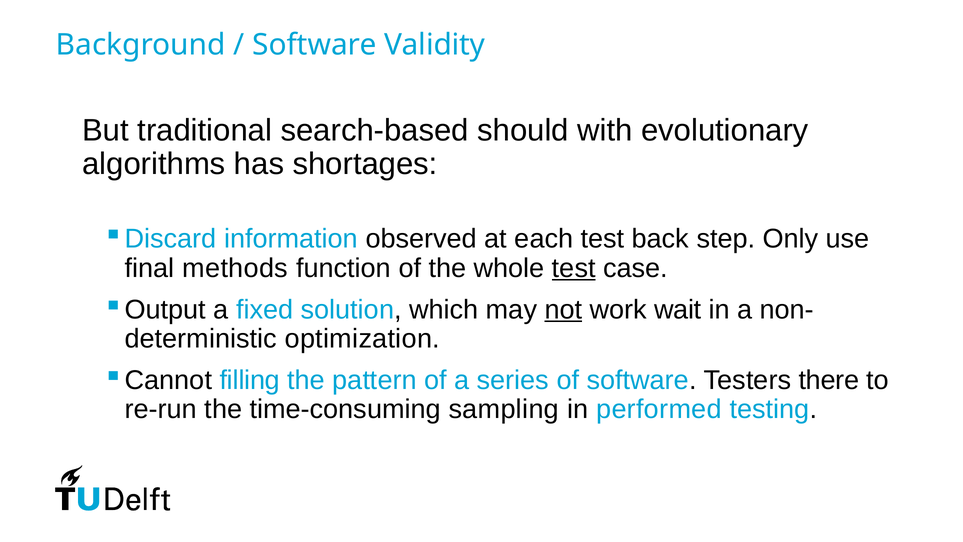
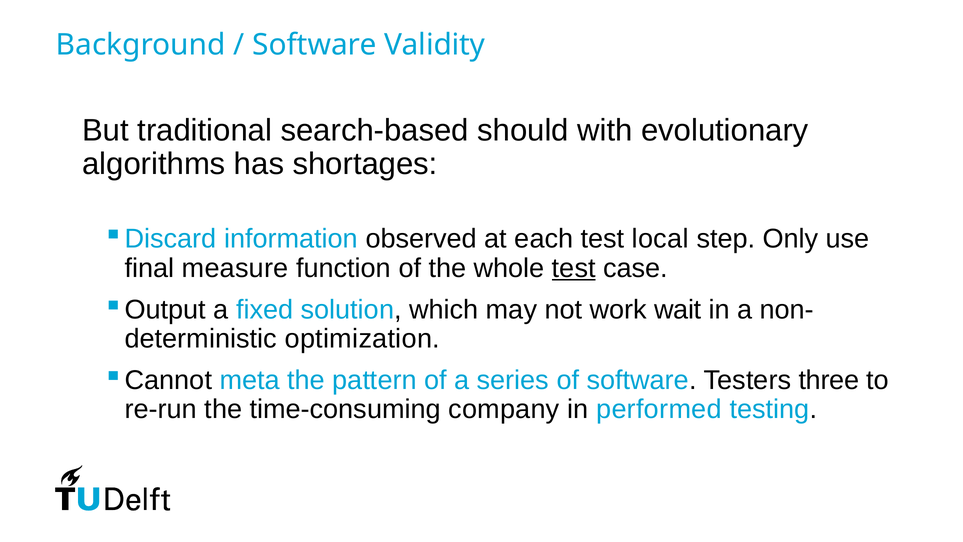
back: back -> local
methods: methods -> measure
not underline: present -> none
filling: filling -> meta
there: there -> three
sampling: sampling -> company
